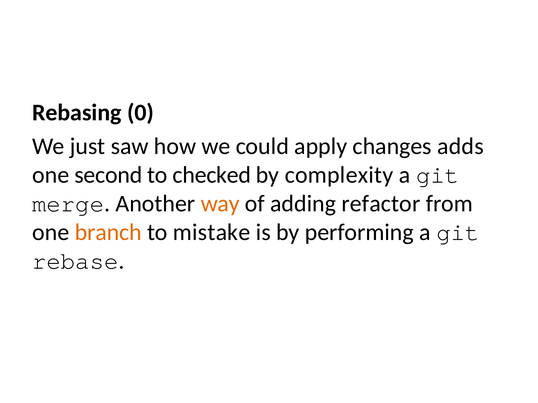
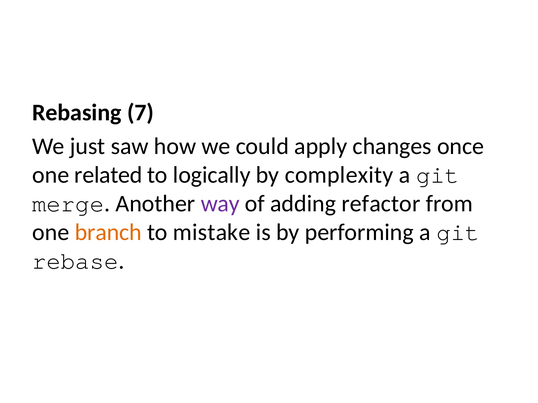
0: 0 -> 7
adds: adds -> once
second: second -> related
checked: checked -> logically
way colour: orange -> purple
